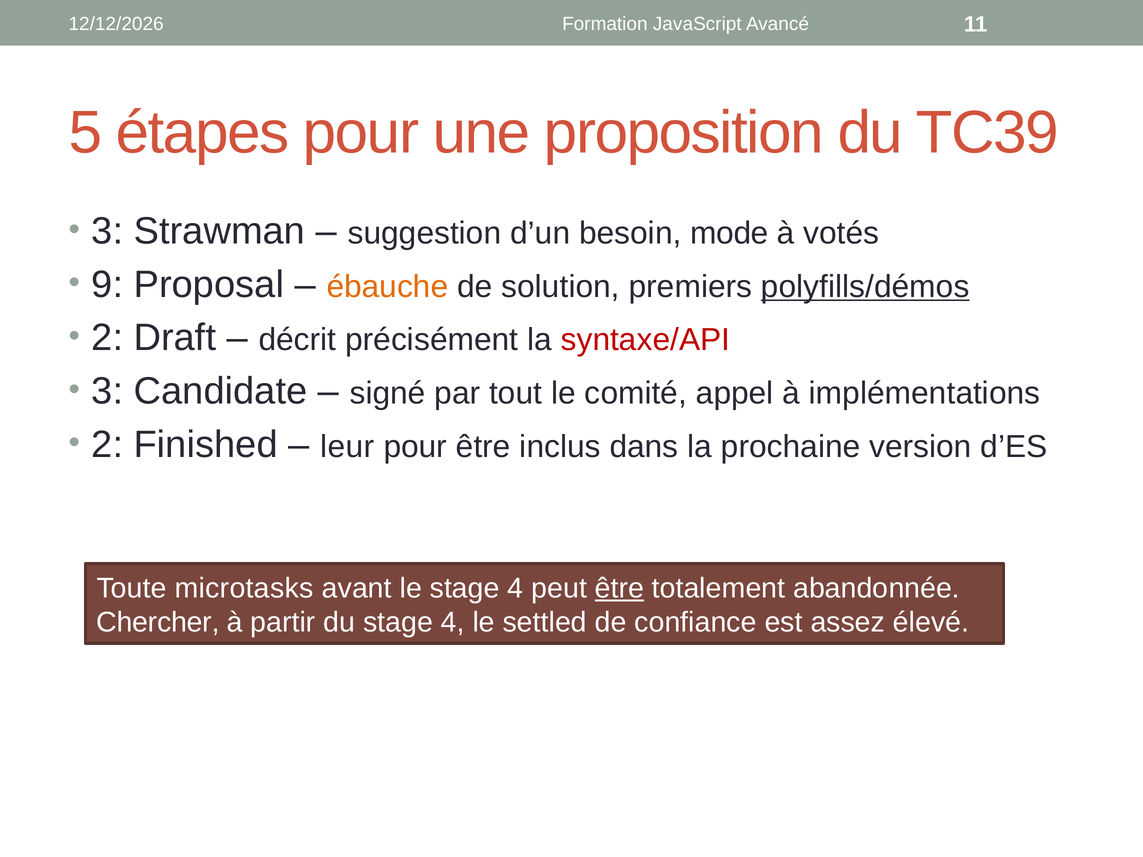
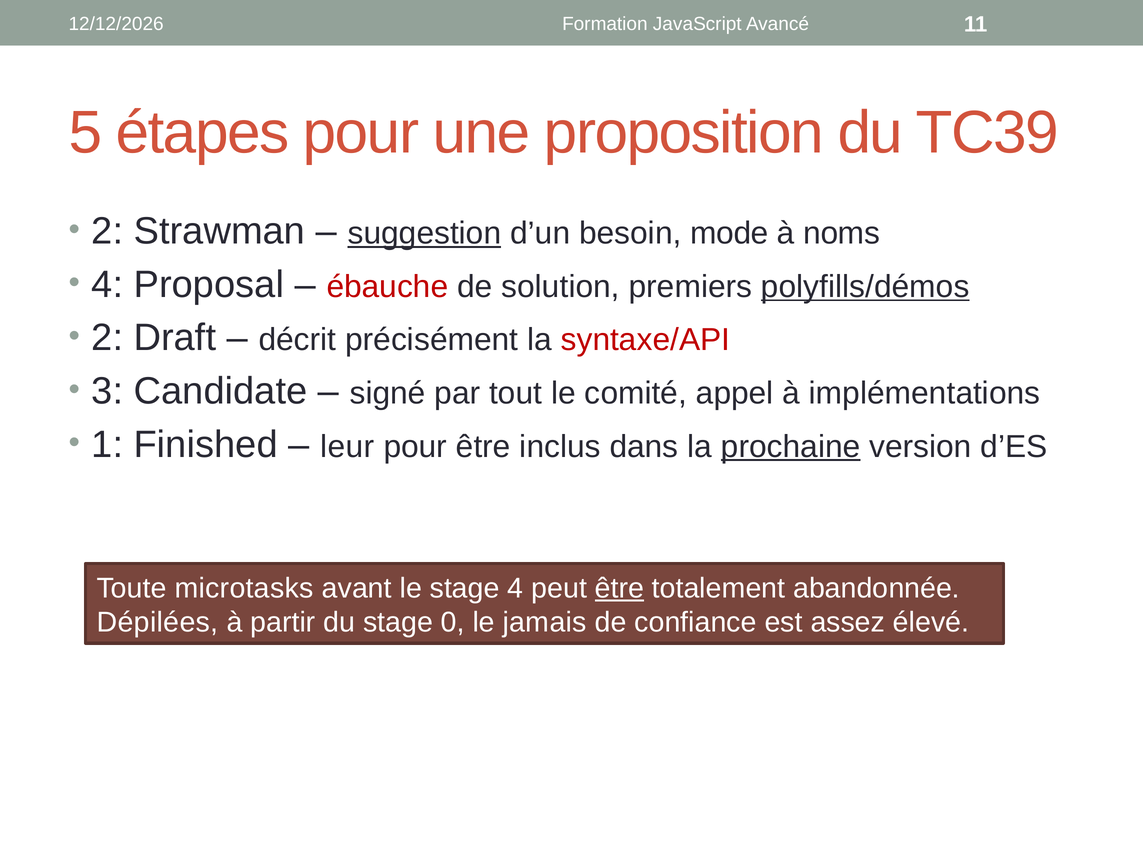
3 at (107, 231): 3 -> 2
suggestion underline: none -> present
votés: votés -> noms
9 at (107, 285): 9 -> 4
ébauche colour: orange -> red
2 at (107, 445): 2 -> 1
prochaine underline: none -> present
Chercher: Chercher -> Dépilées
du stage 4: 4 -> 0
settled: settled -> jamais
